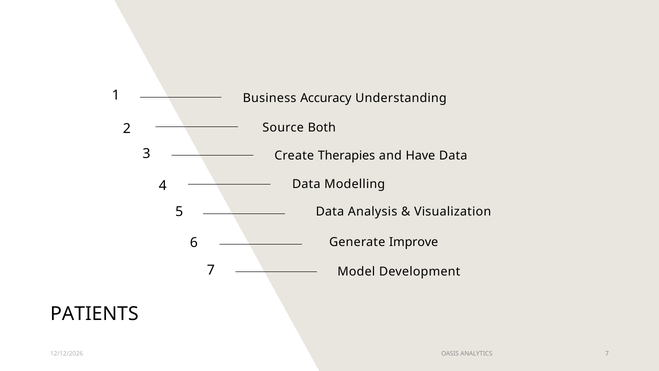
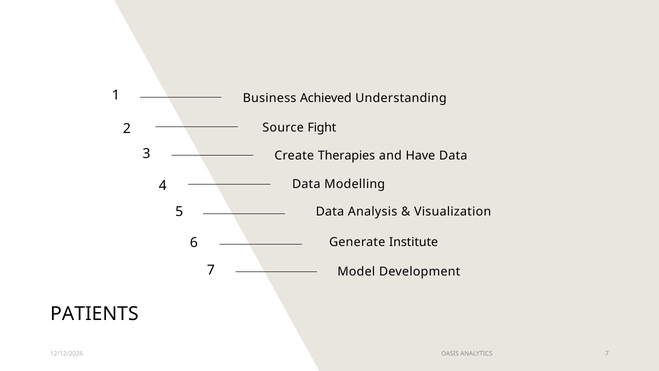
Accuracy: Accuracy -> Achieved
Both: Both -> Fight
Improve: Improve -> Institute
